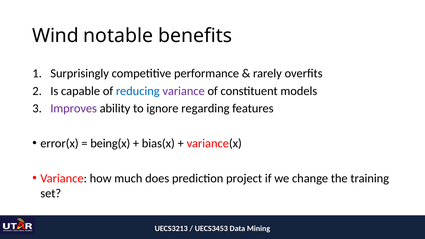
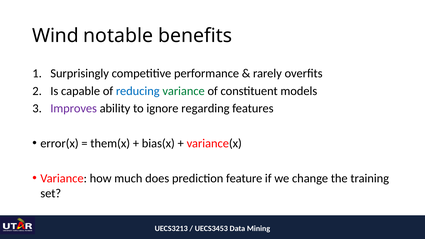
variance at (184, 91) colour: purple -> green
being(x: being(x -> them(x
project: project -> feature
